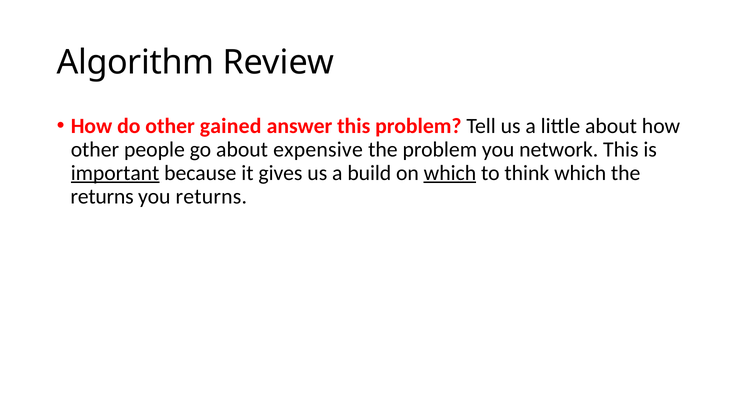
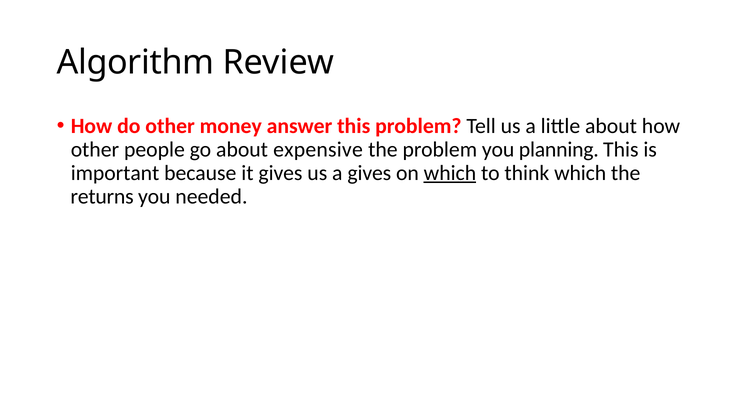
gained: gained -> money
network: network -> planning
important underline: present -> none
a build: build -> gives
you returns: returns -> needed
